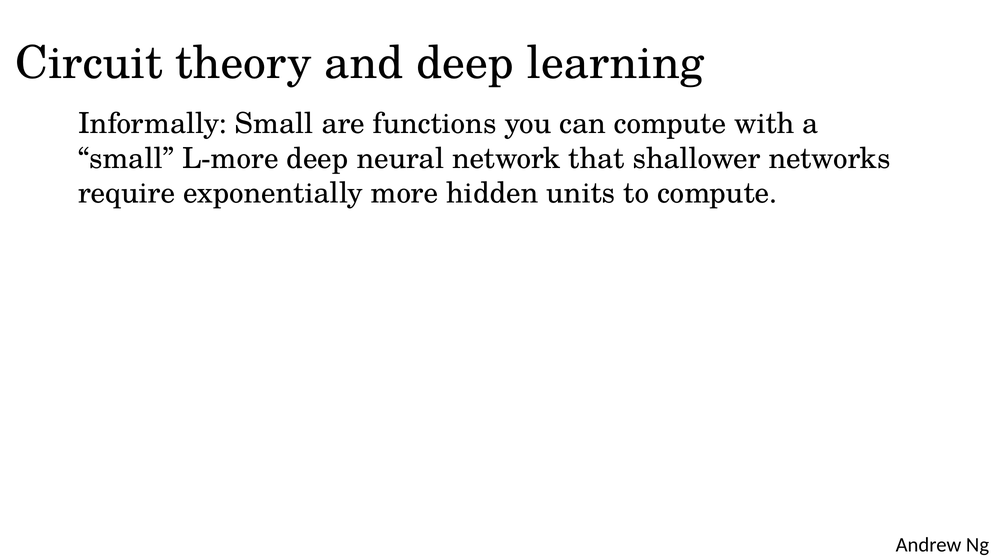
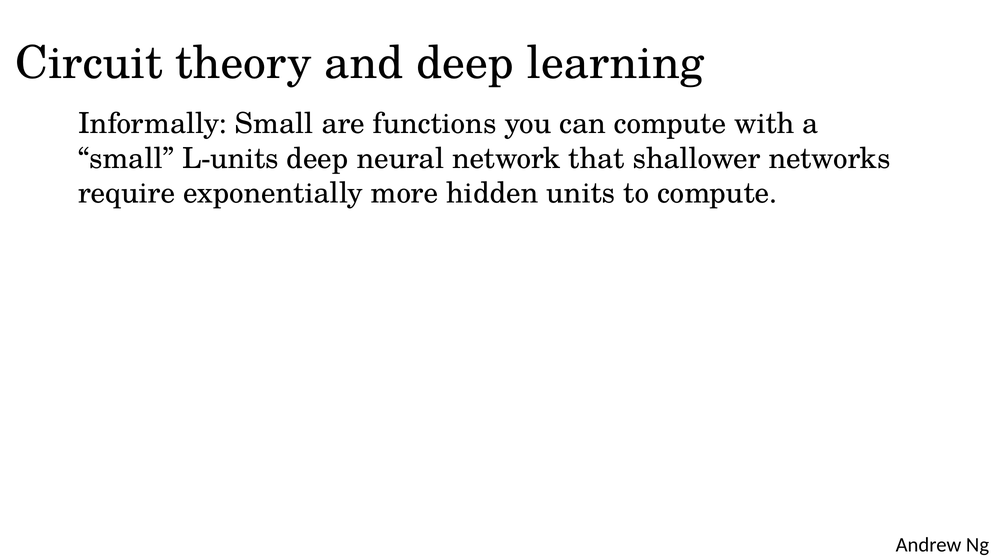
L-more: L-more -> L-units
